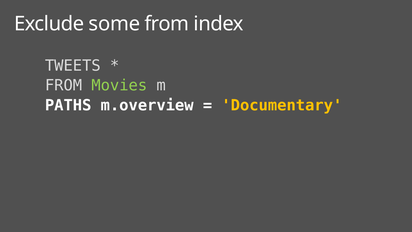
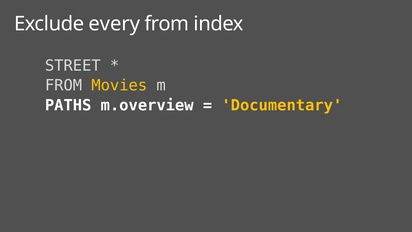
some: some -> every
TWEETS: TWEETS -> STREET
Movies colour: light green -> yellow
